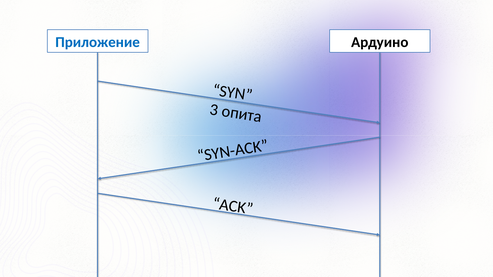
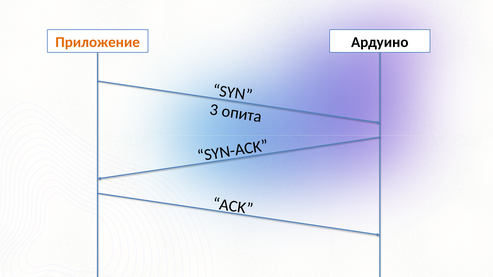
Приложение colour: blue -> orange
